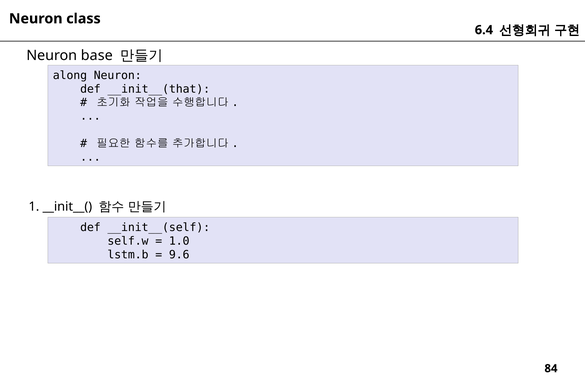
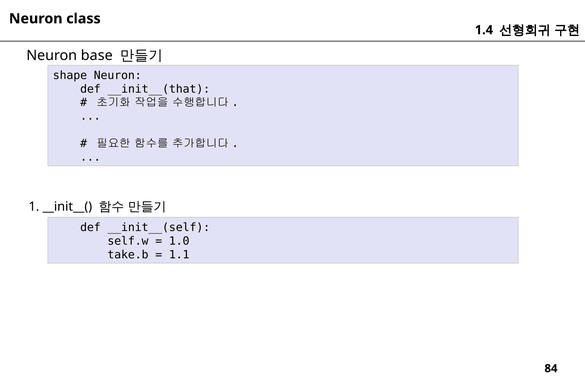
6.4: 6.4 -> 1.4
along: along -> shape
lstm.b: lstm.b -> take.b
9.6: 9.6 -> 1.1
